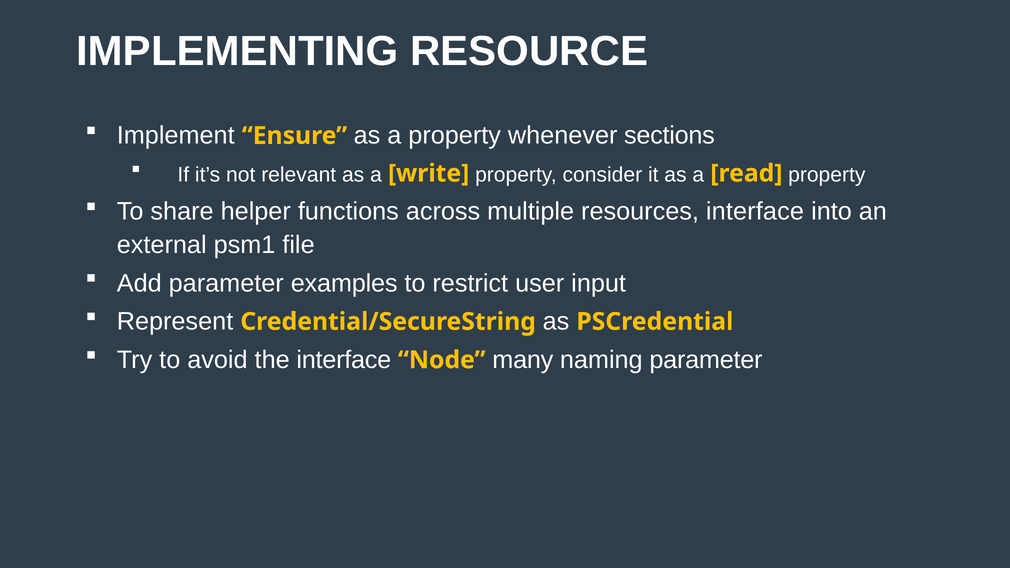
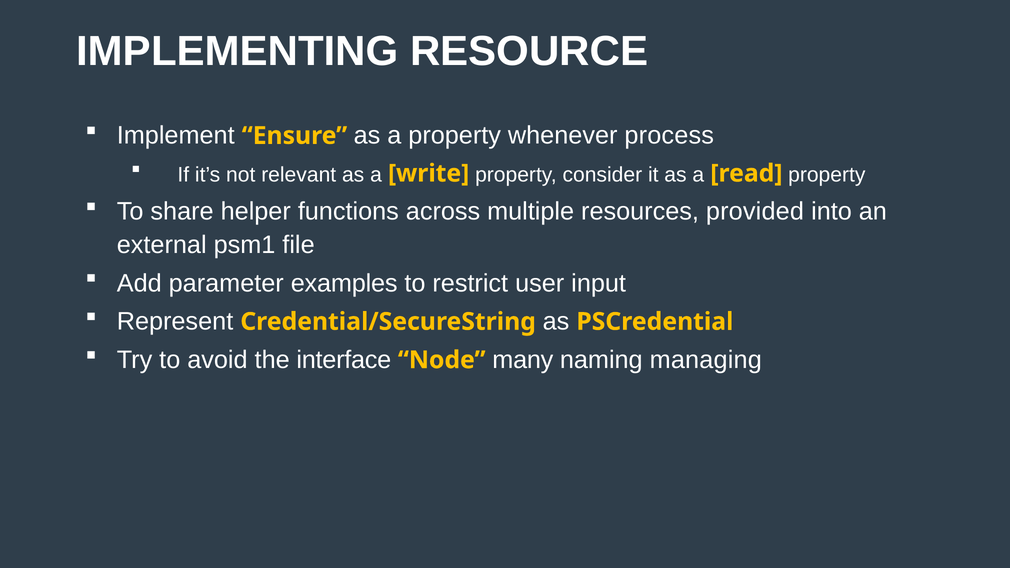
sections: sections -> process
resources interface: interface -> provided
naming parameter: parameter -> managing
